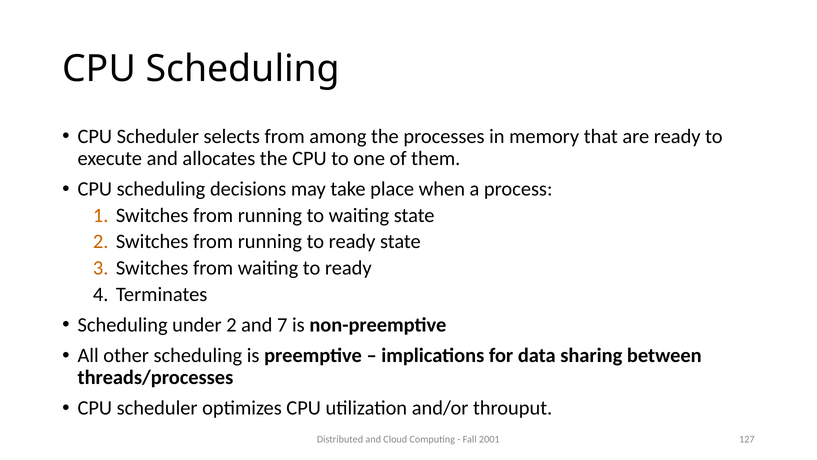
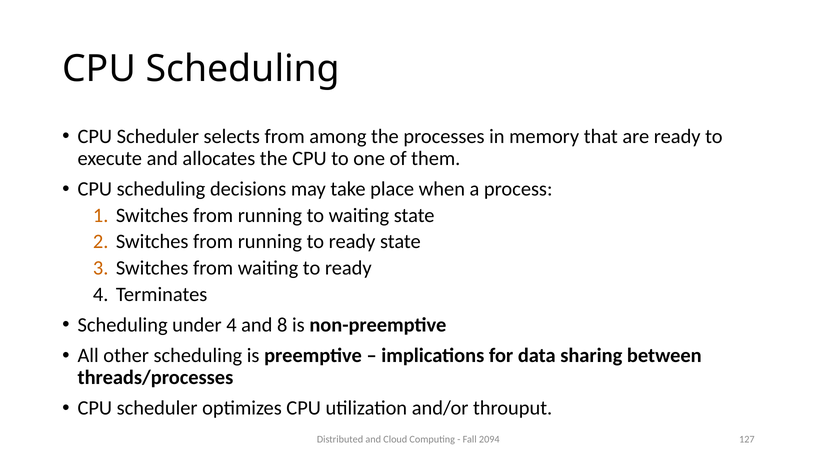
under 2: 2 -> 4
7: 7 -> 8
2001: 2001 -> 2094
